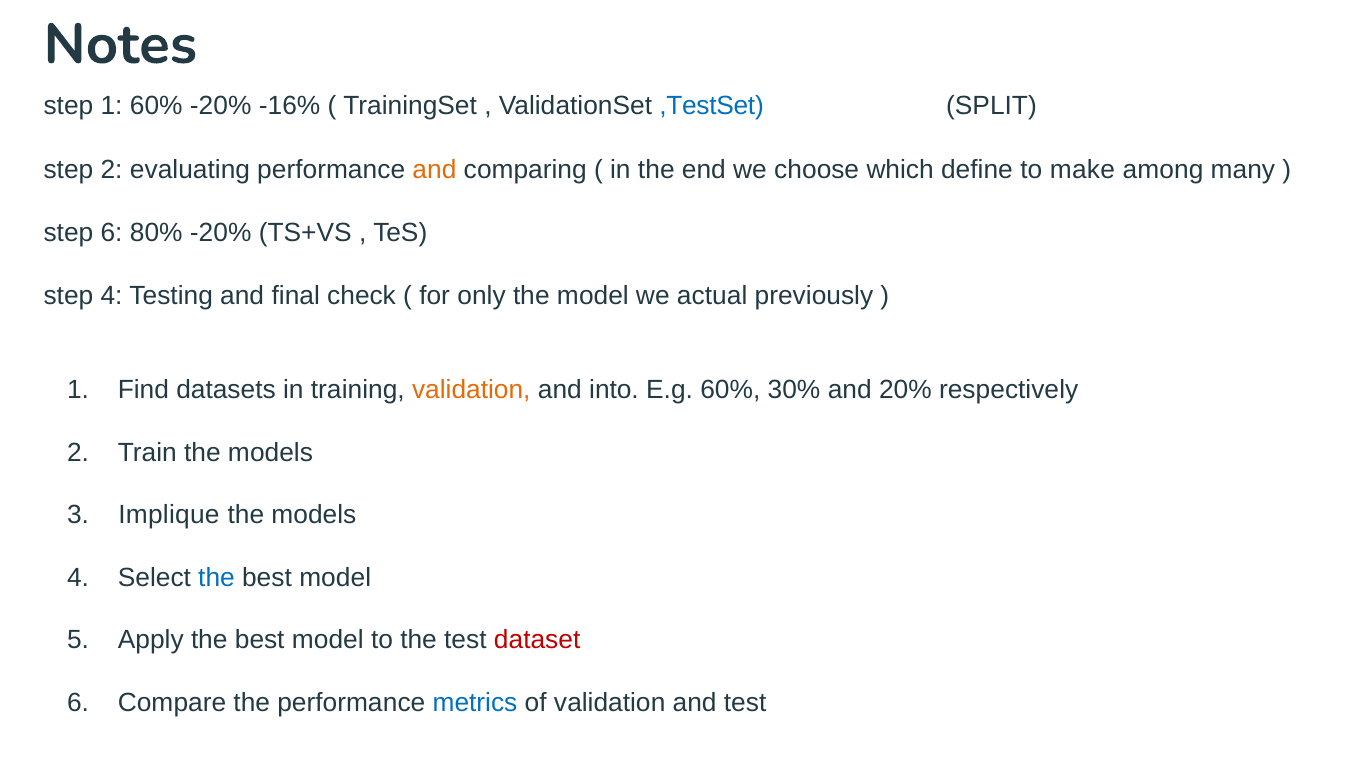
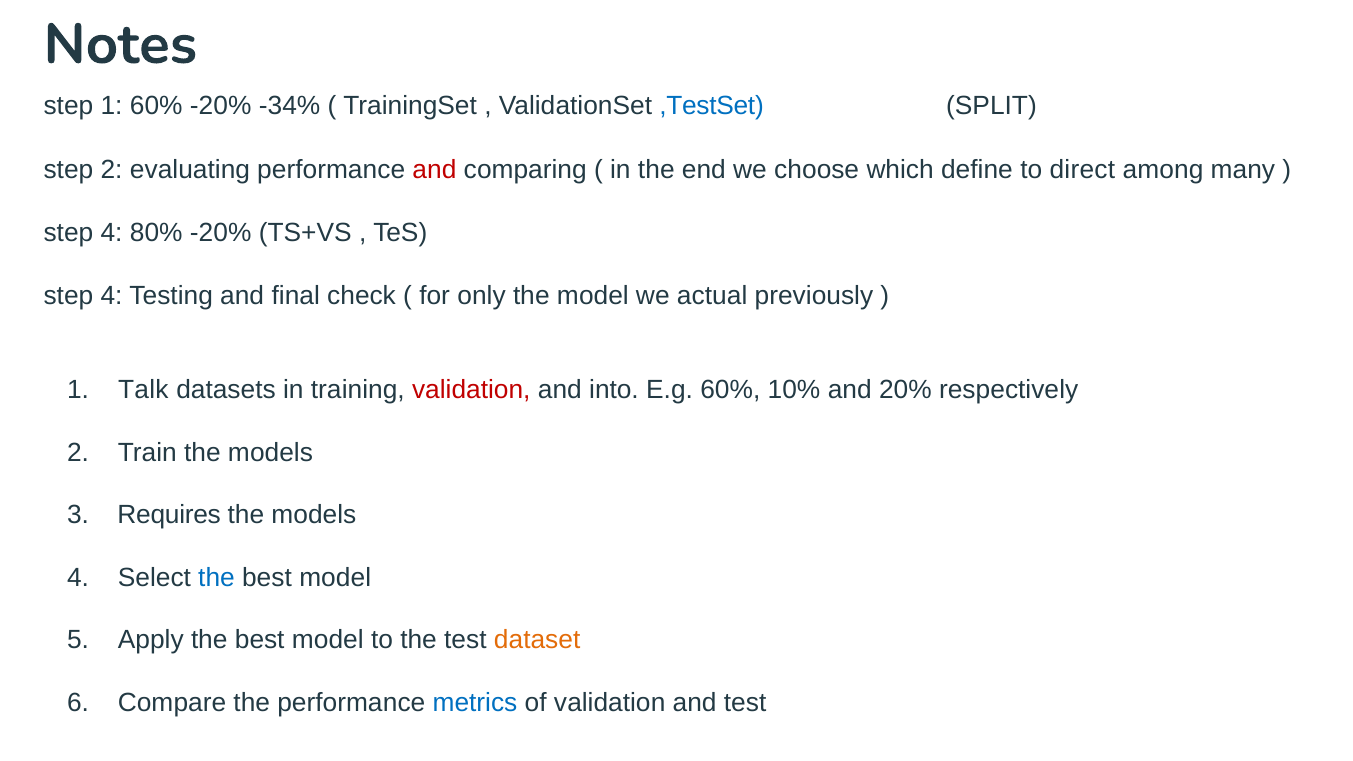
-16%: -16% -> -34%
and at (434, 169) colour: orange -> red
make: make -> direct
6 at (112, 233): 6 -> 4
Find: Find -> Talk
validation at (471, 390) colour: orange -> red
30%: 30% -> 10%
Implique: Implique -> Requires
dataset colour: red -> orange
